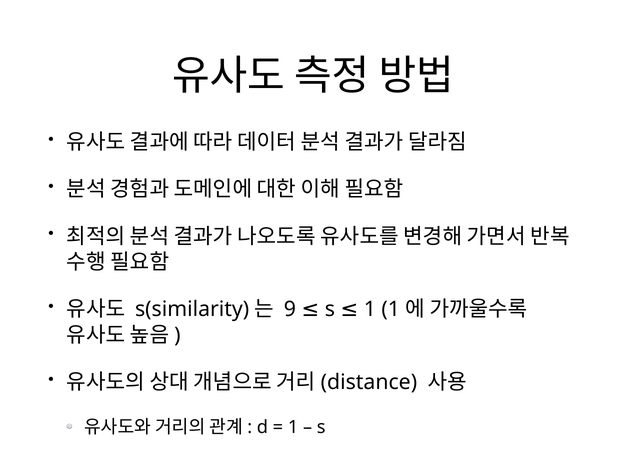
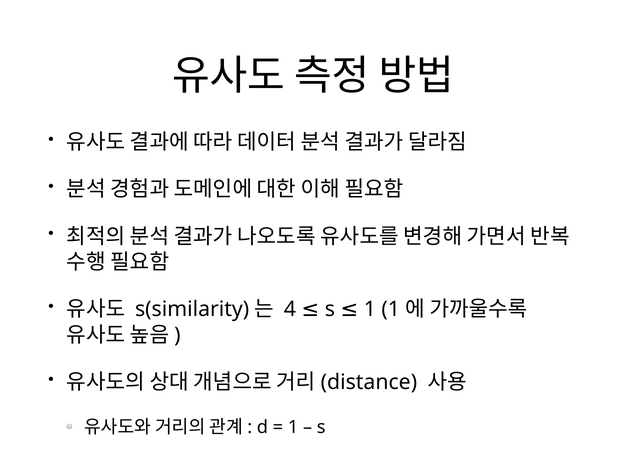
9: 9 -> 4
